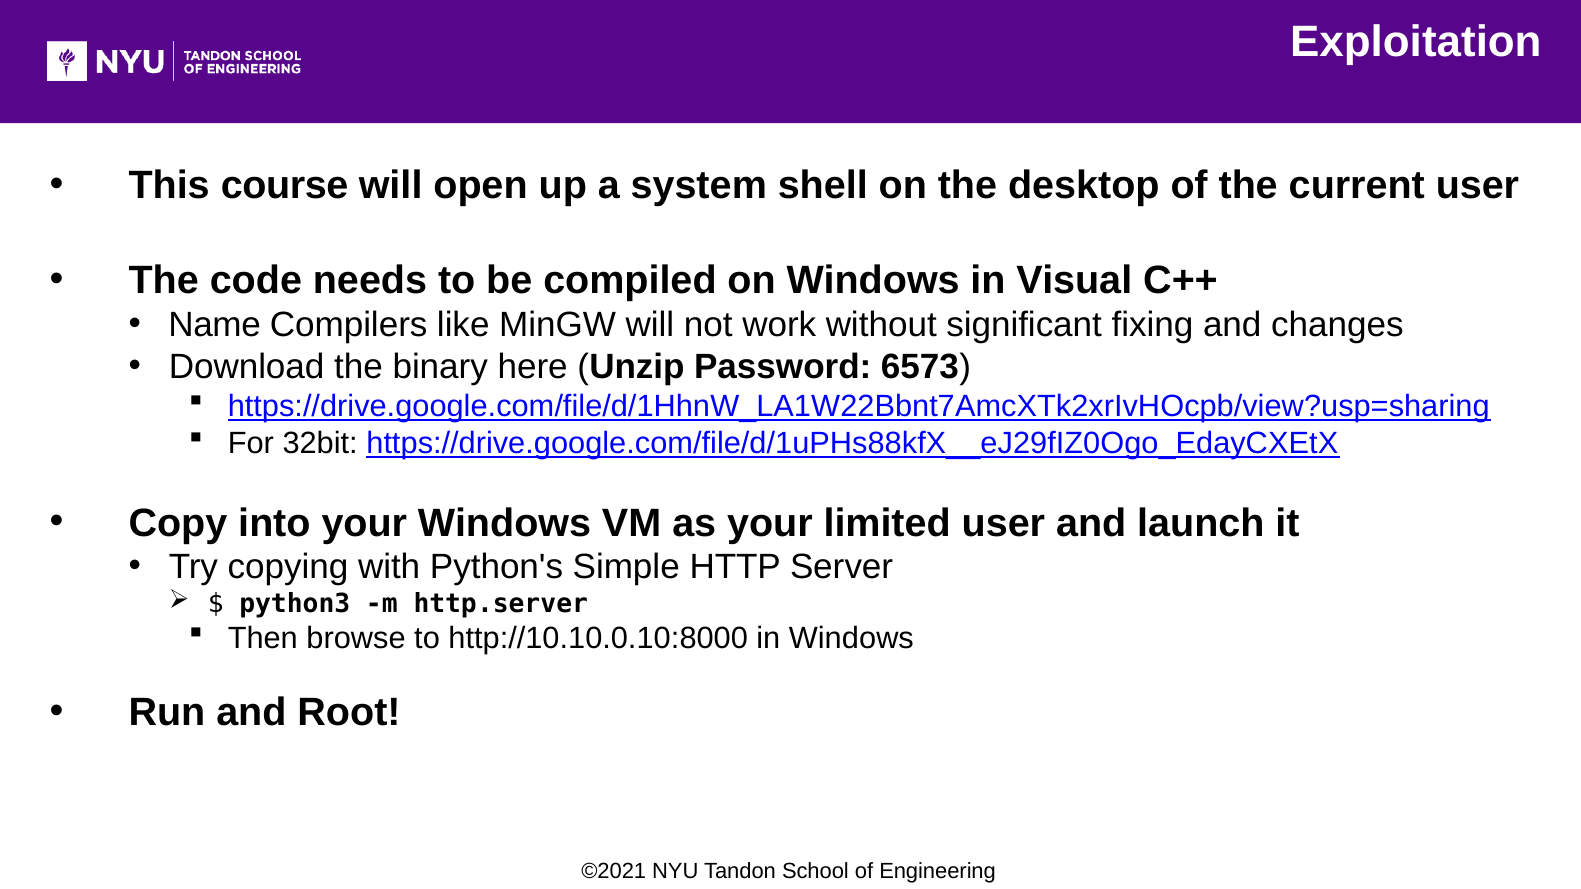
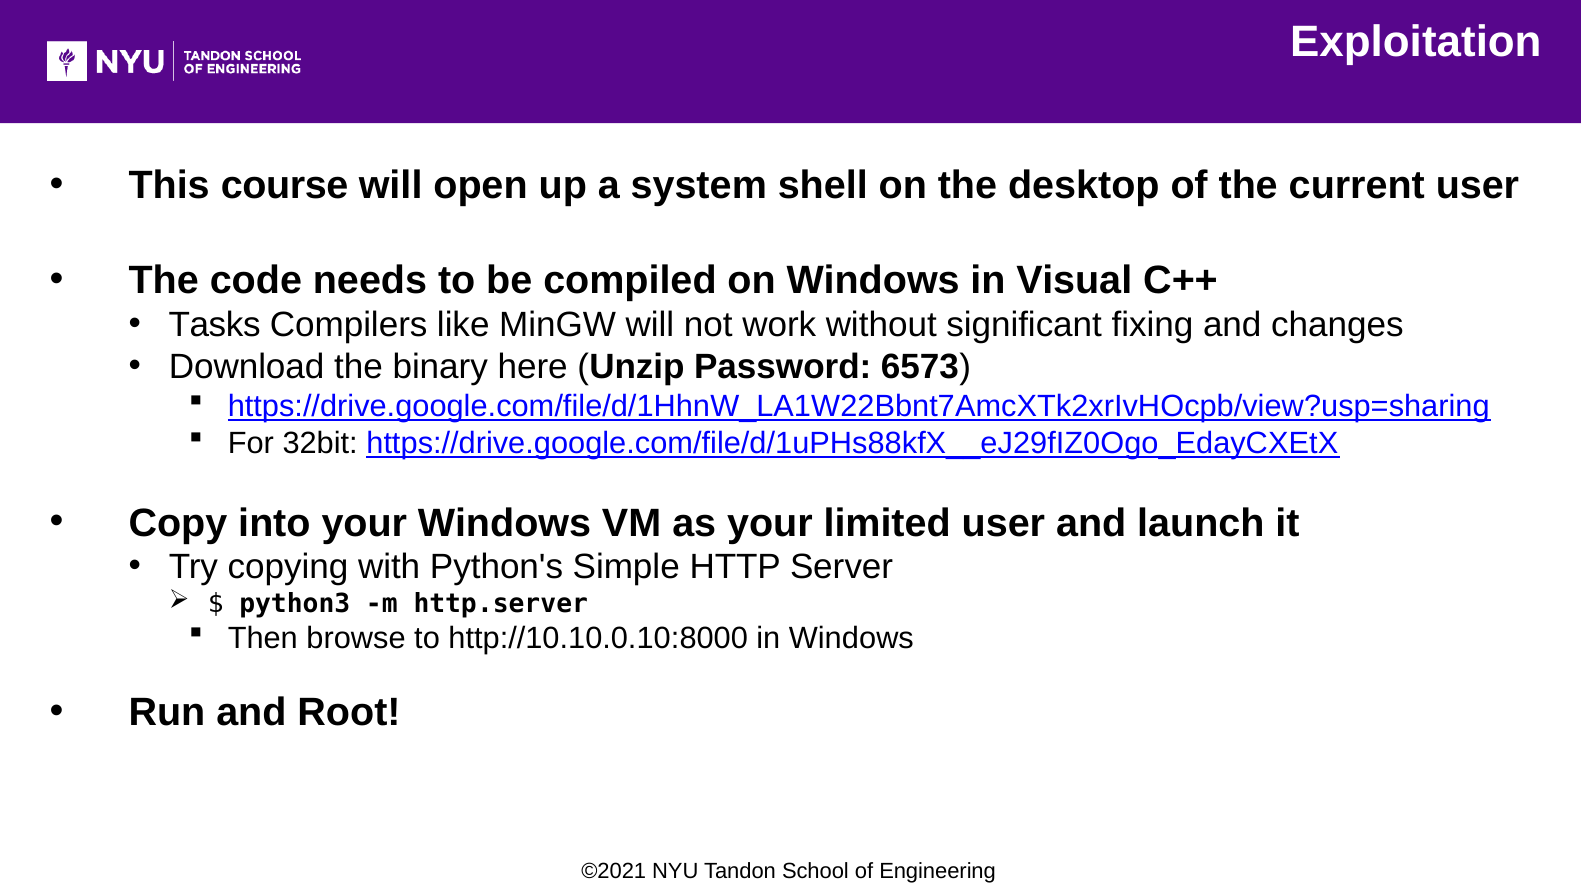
Name: Name -> Tasks
